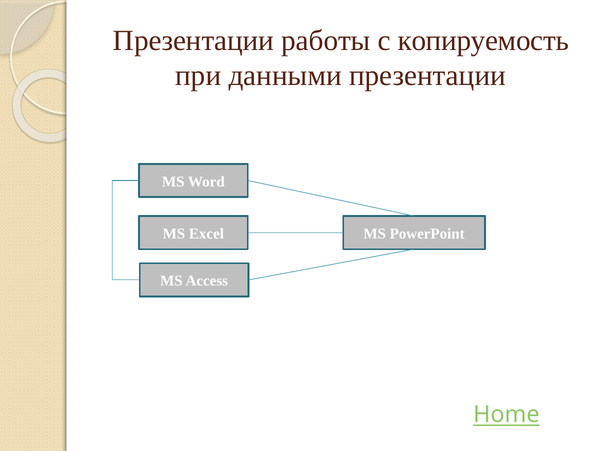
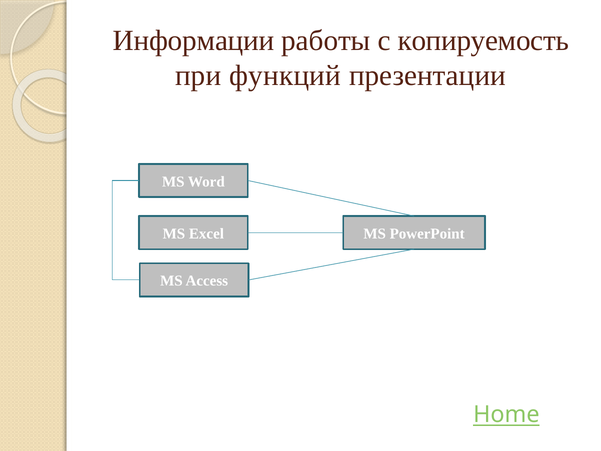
Презентации at (194, 41): Презентации -> Информации
данными: данными -> функций
